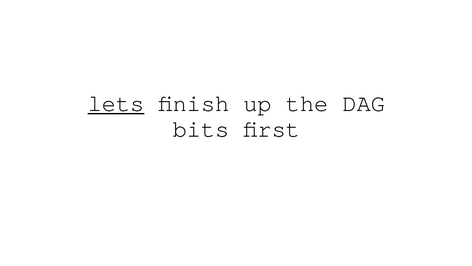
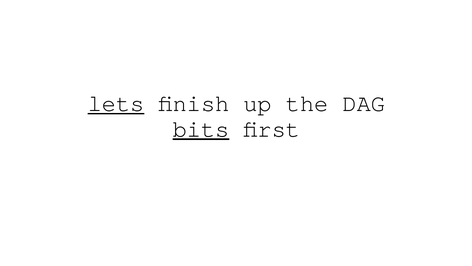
bits underline: none -> present
